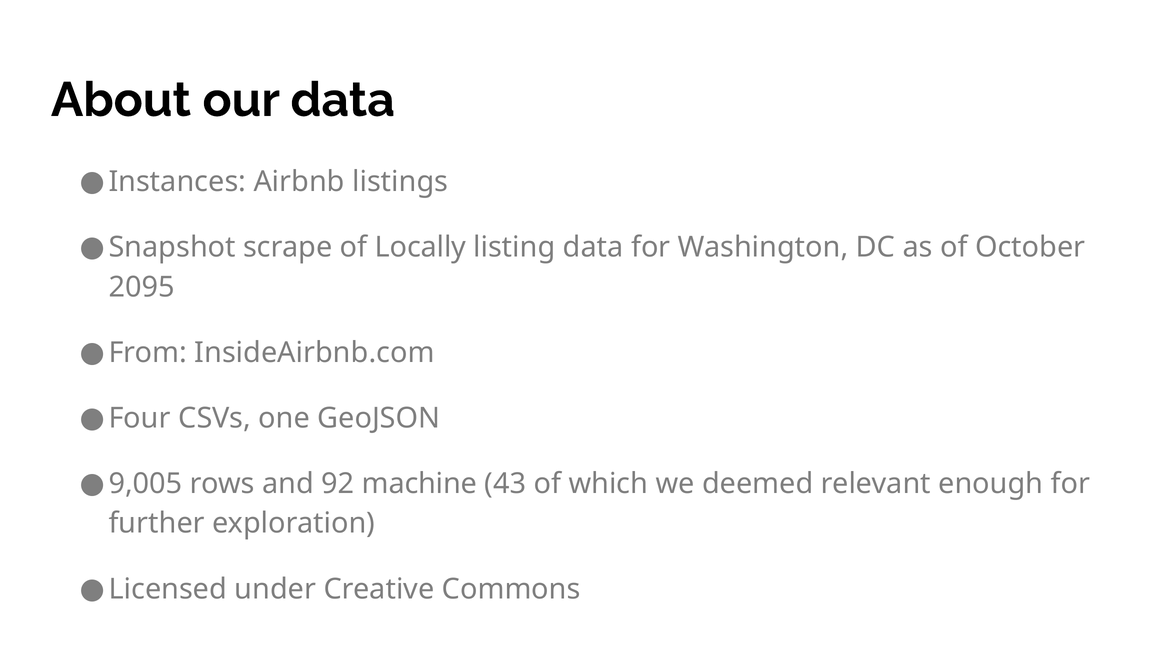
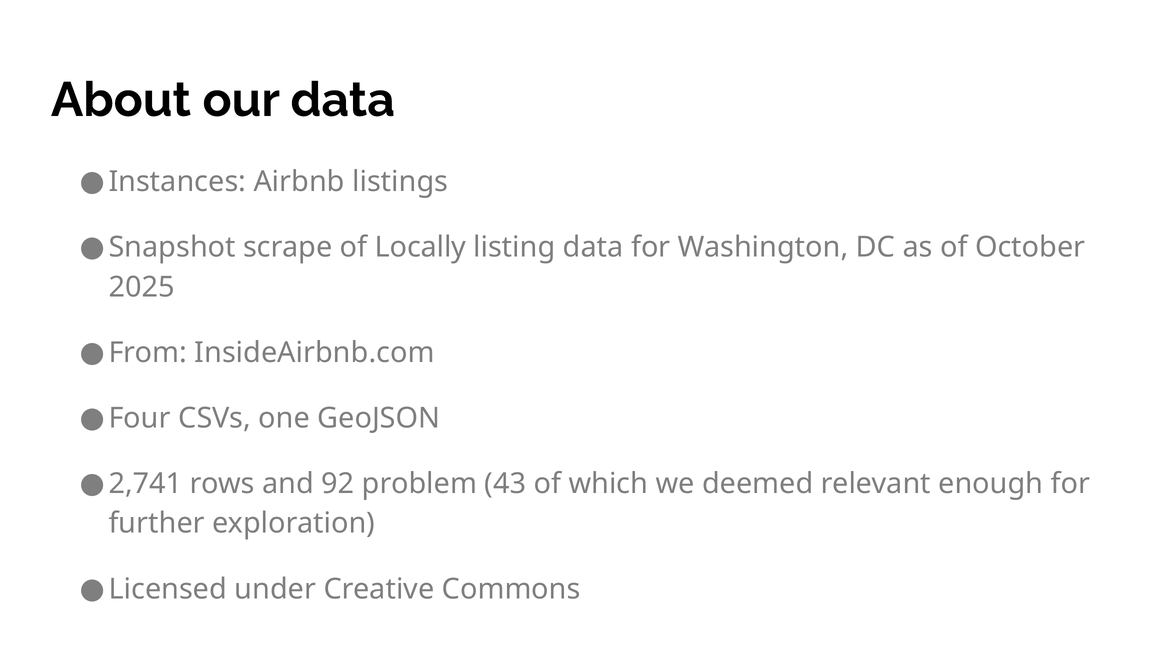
2095: 2095 -> 2025
9,005: 9,005 -> 2,741
machine: machine -> problem
